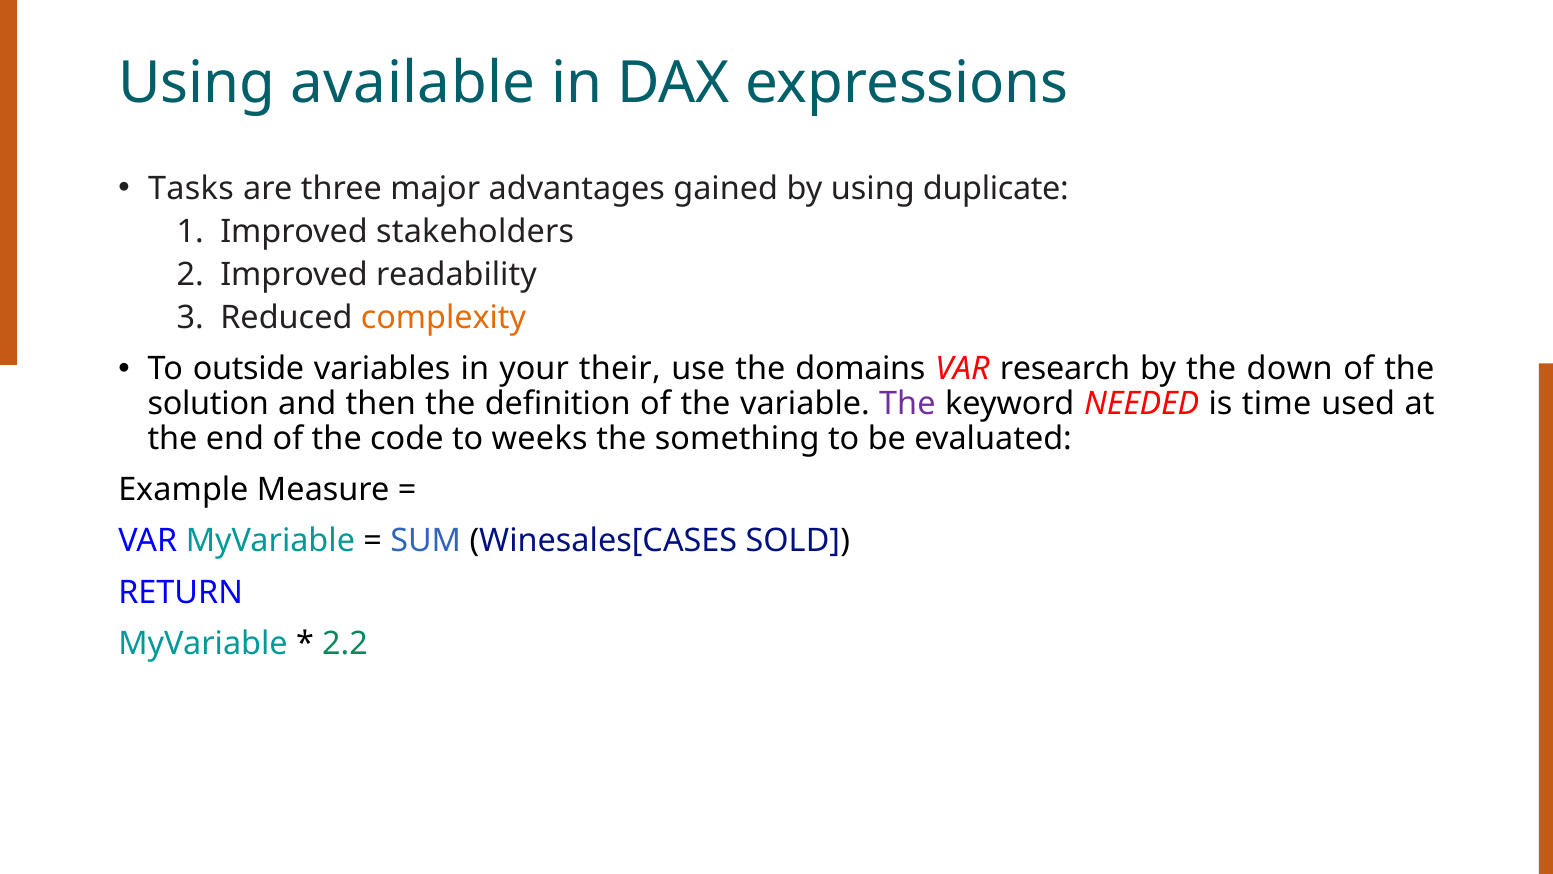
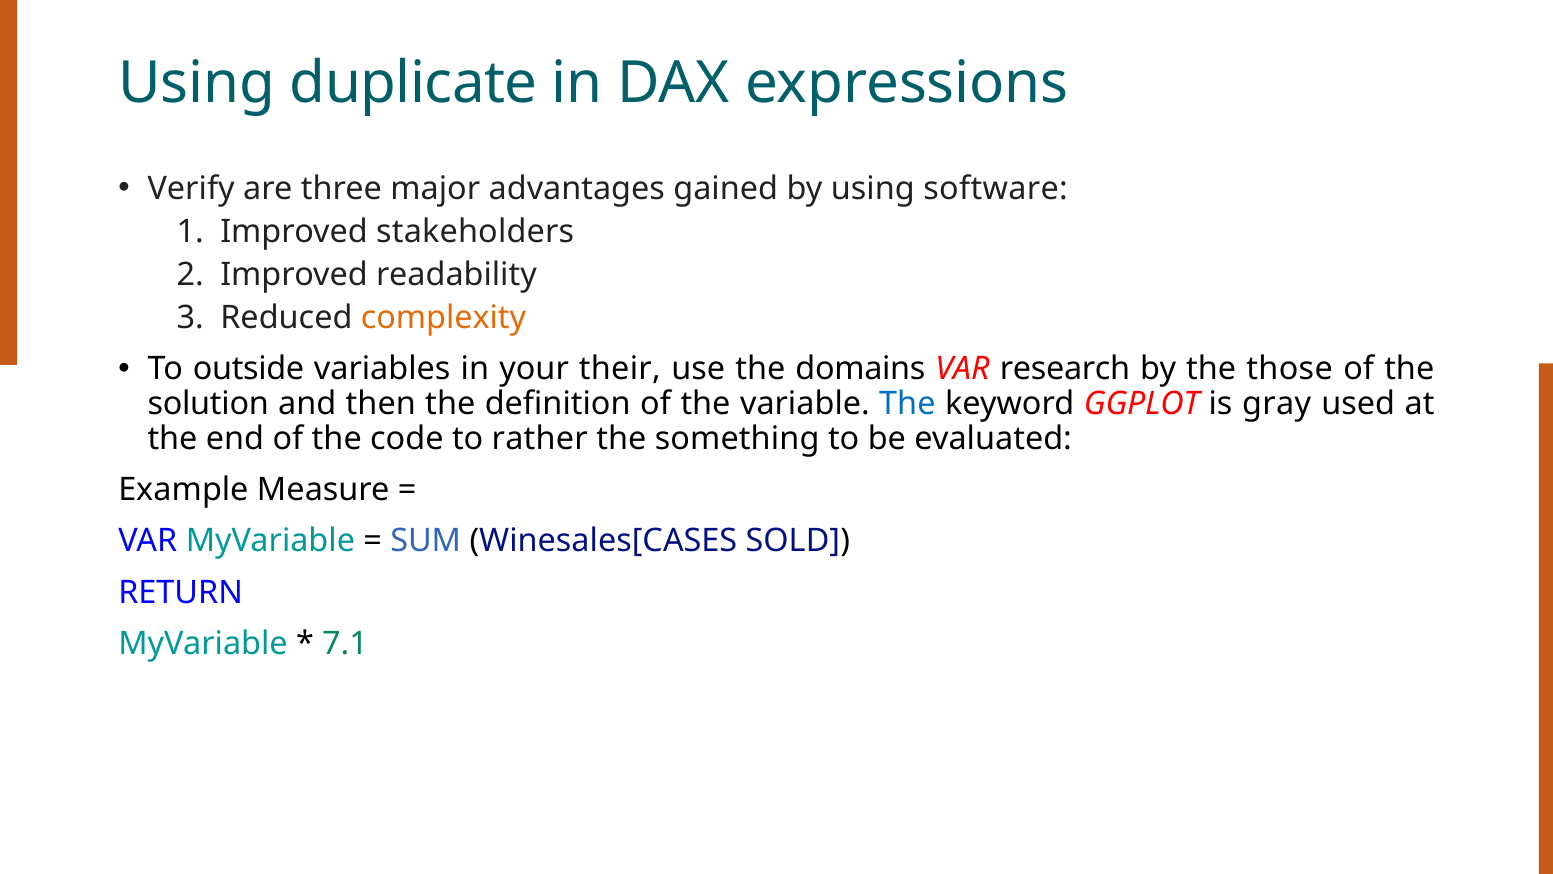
available: available -> duplicate
Tasks: Tasks -> Verify
duplicate: duplicate -> software
down: down -> those
The at (907, 404) colour: purple -> blue
NEEDED: NEEDED -> GGPLOT
time: time -> gray
weeks: weeks -> rather
2.2: 2.2 -> 7.1
